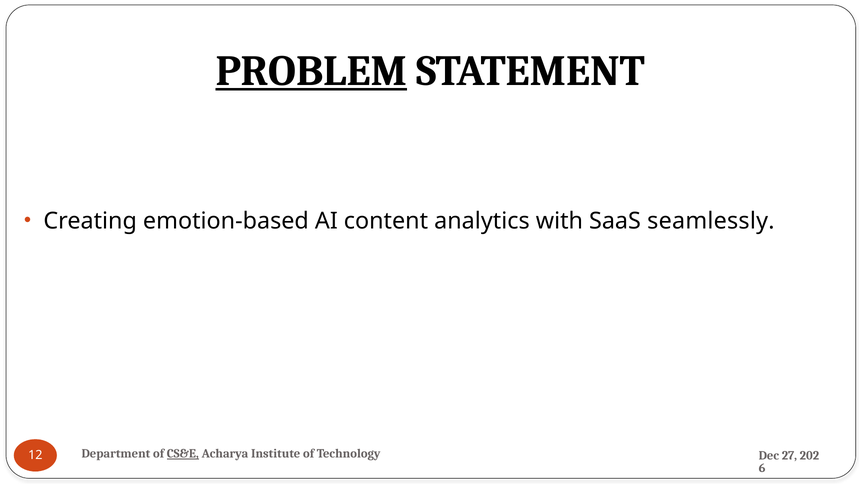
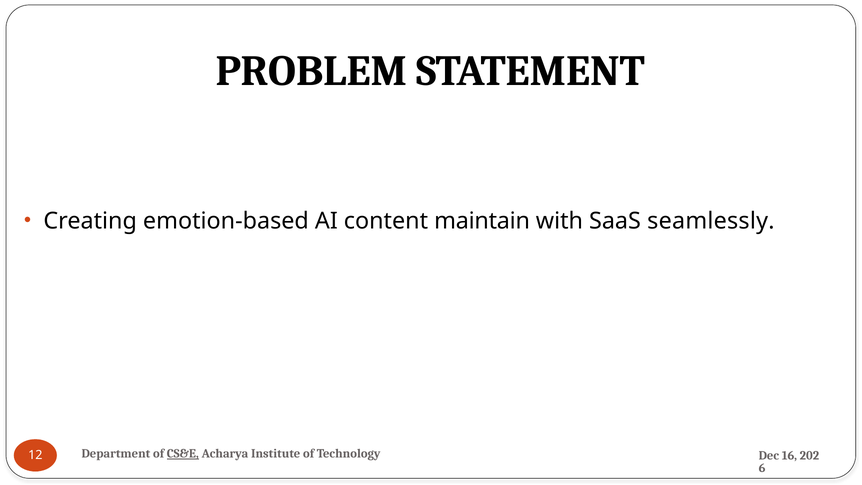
PROBLEM underline: present -> none
analytics: analytics -> maintain
27: 27 -> 16
